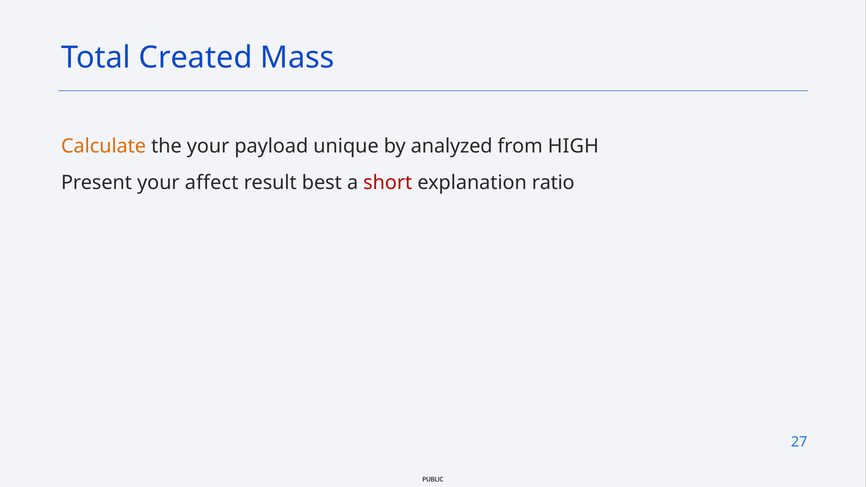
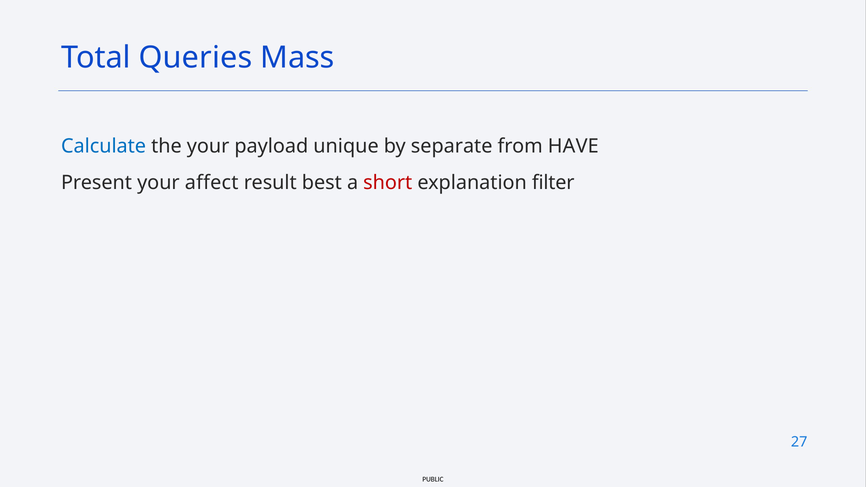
Created: Created -> Queries
Calculate colour: orange -> blue
analyzed: analyzed -> separate
HIGH: HIGH -> HAVE
ratio: ratio -> filter
